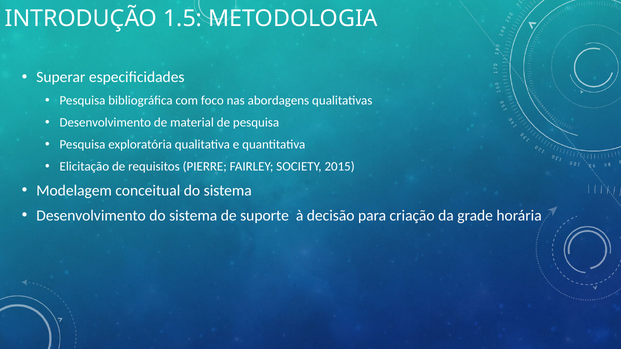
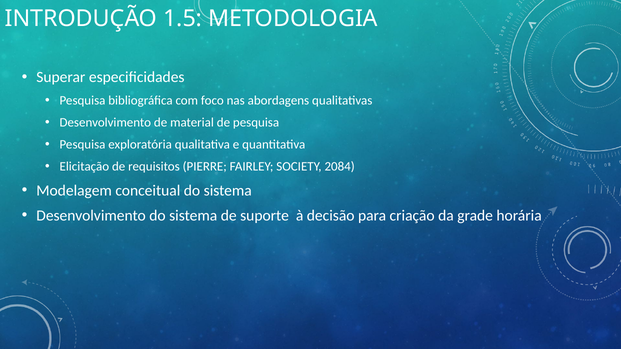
2015: 2015 -> 2084
